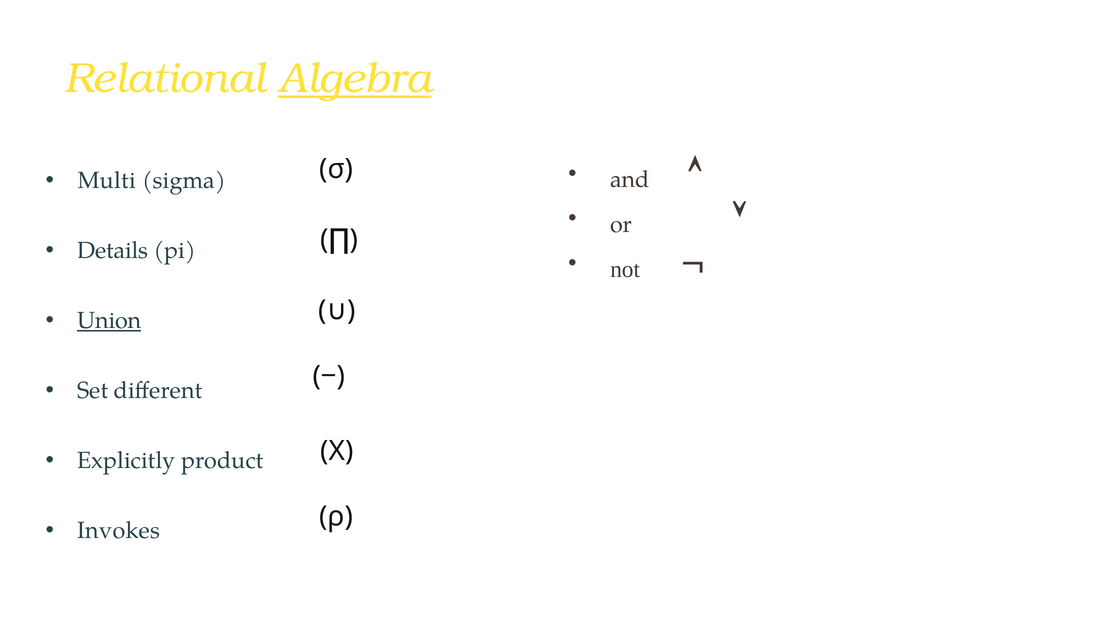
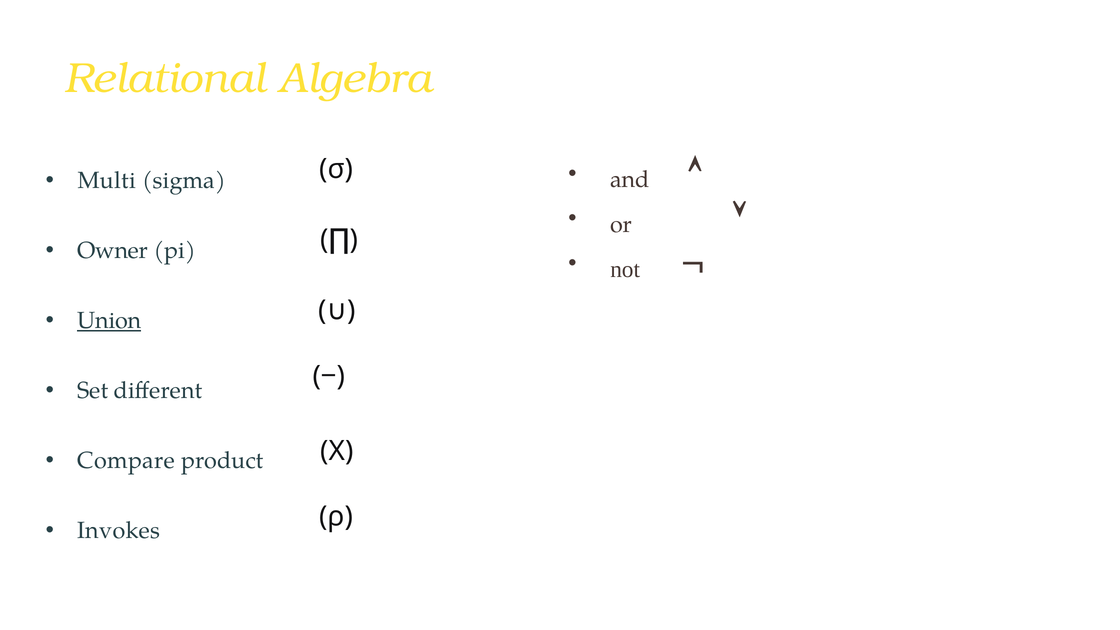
Algebra underline: present -> none
Details: Details -> Owner
Explicitly: Explicitly -> Compare
